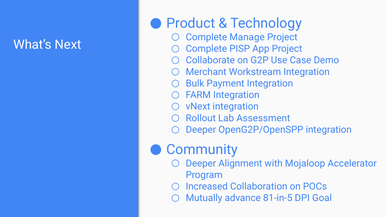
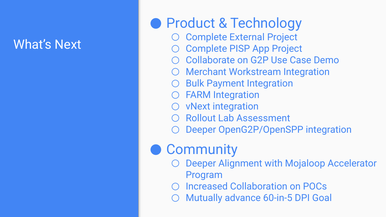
Manage: Manage -> External
81-in-5: 81-in-5 -> 60-in-5
